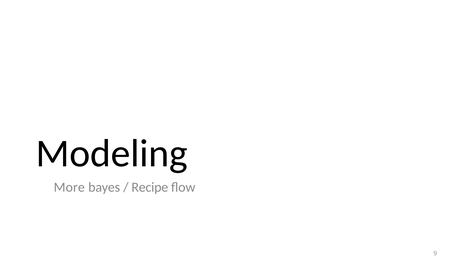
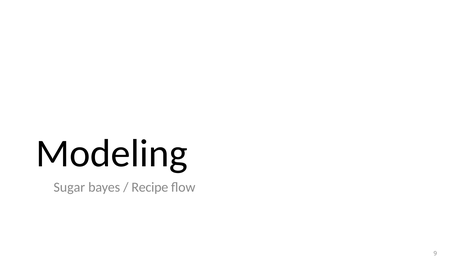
More: More -> Sugar
